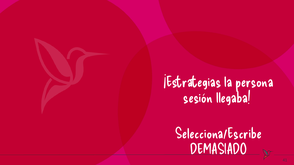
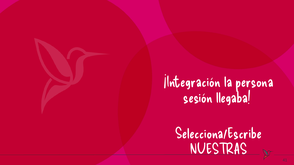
¡Estrategias: ¡Estrategias -> ¡Integración
DEMASIADO: DEMASIADO -> NUESTRAS
